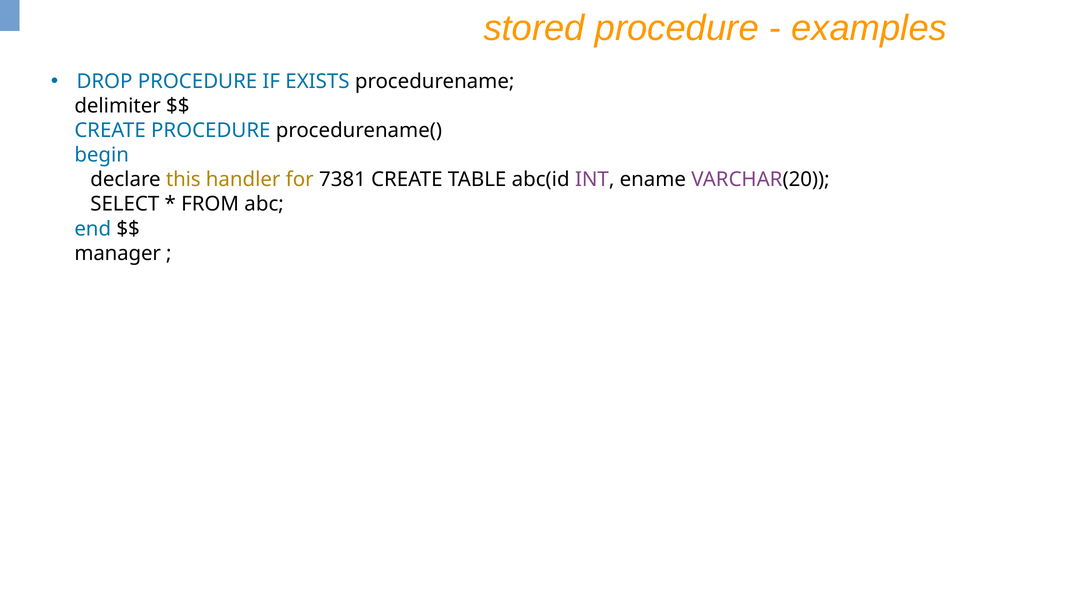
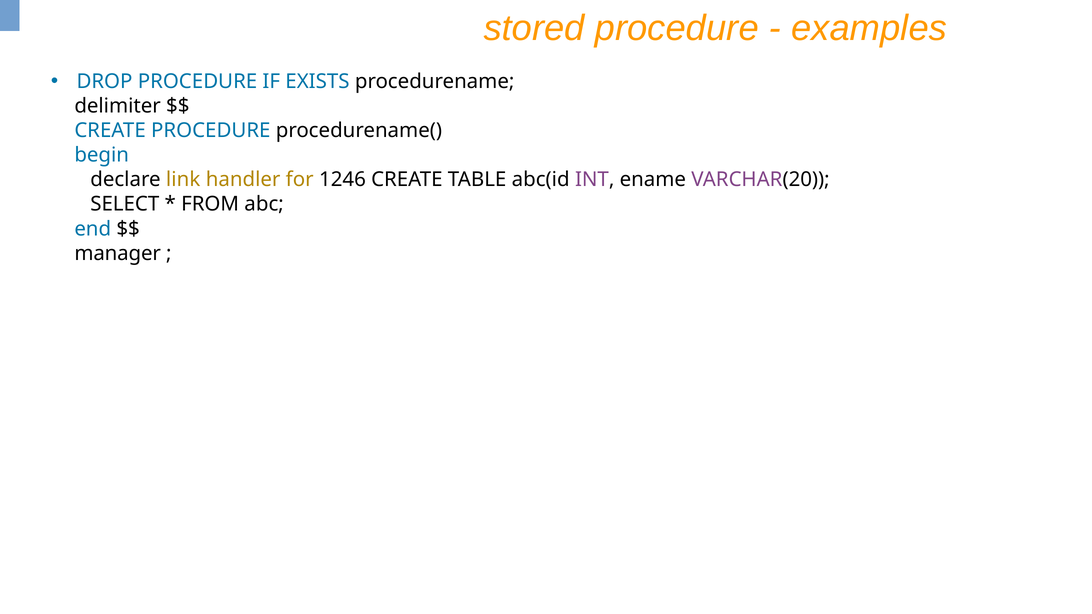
this: this -> link
7381: 7381 -> 1246
